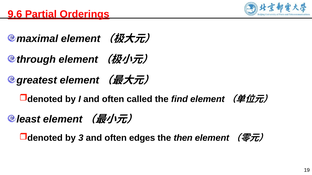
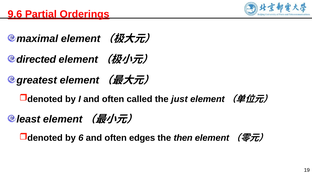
through: through -> directed
find: find -> just
3: 3 -> 6
